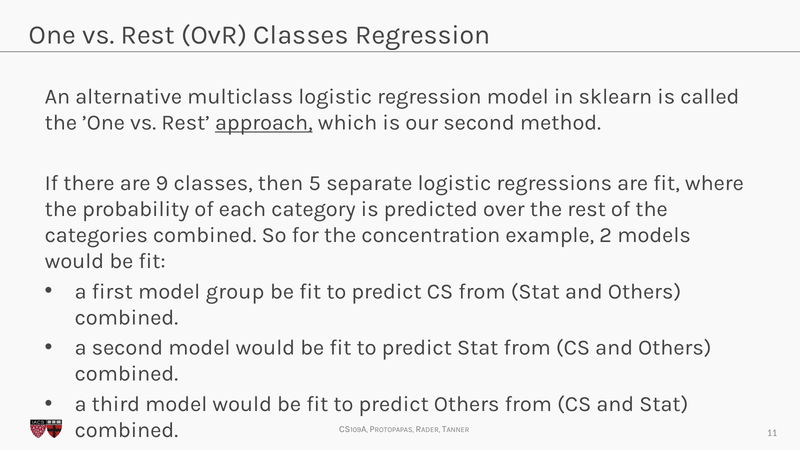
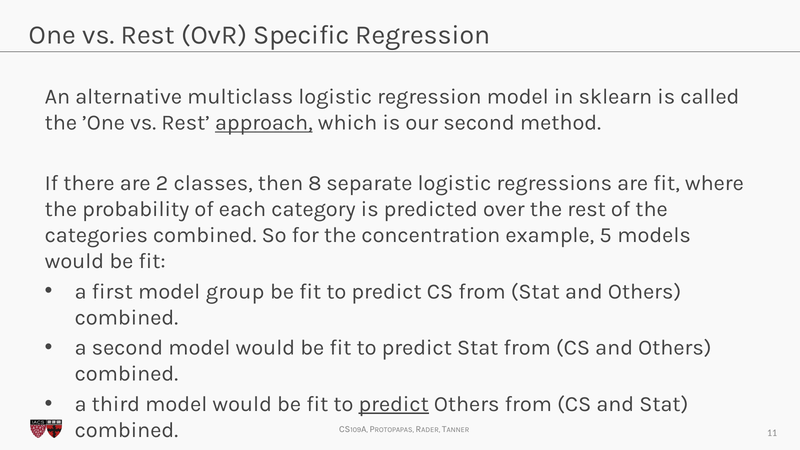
OvR Classes: Classes -> Specific
9: 9 -> 2
5: 5 -> 8
2: 2 -> 5
predict at (394, 404) underline: none -> present
